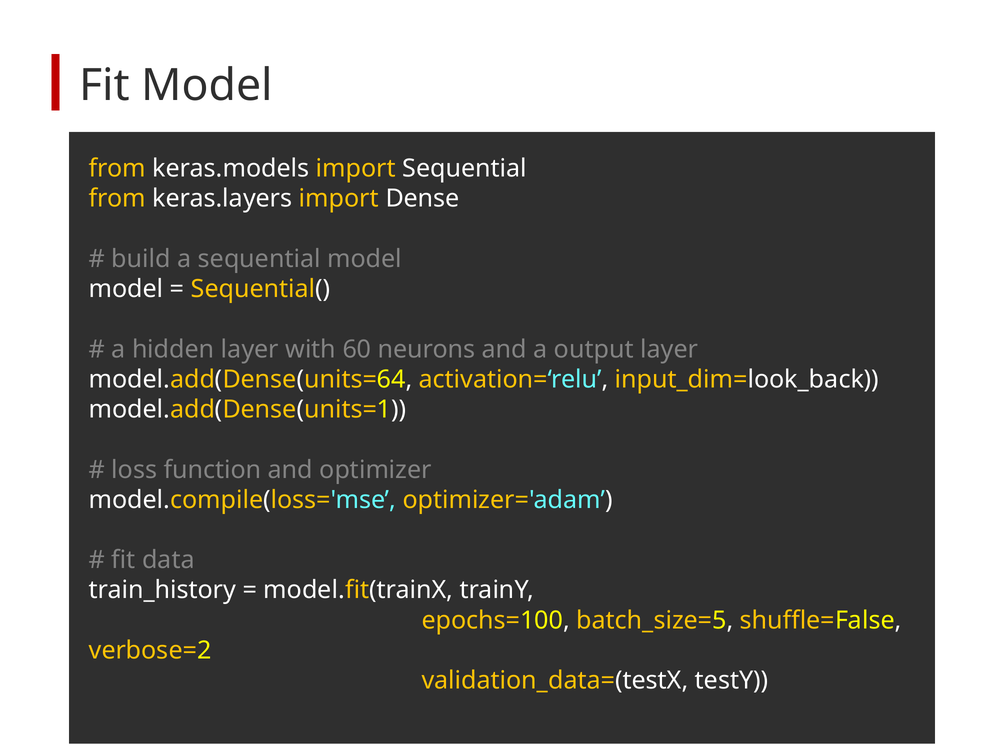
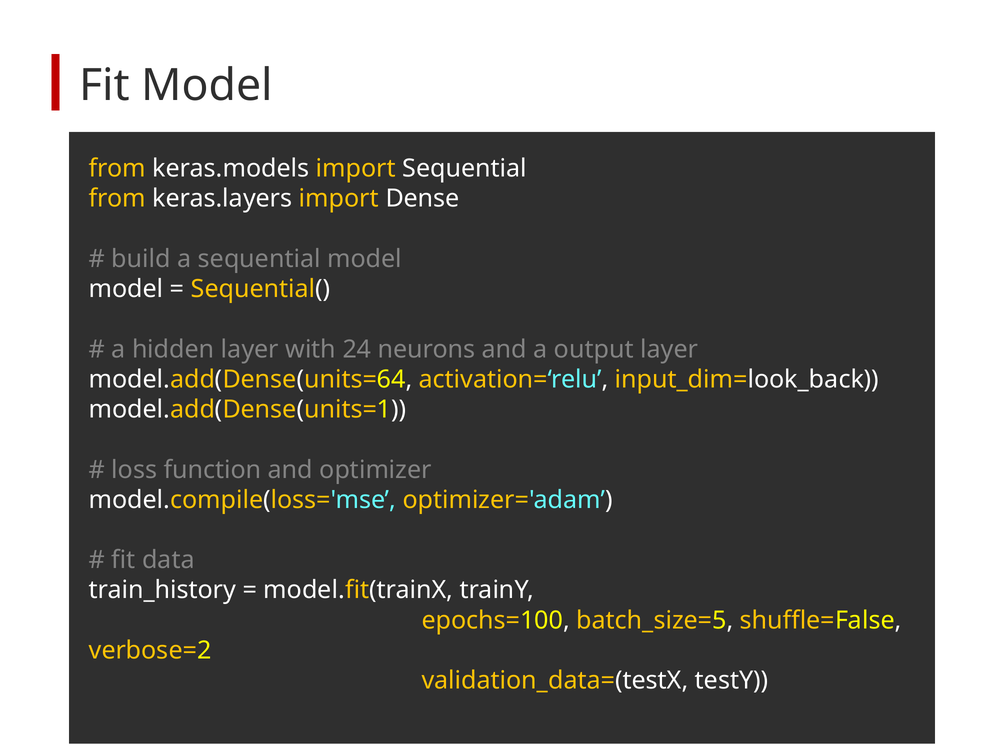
60: 60 -> 24
